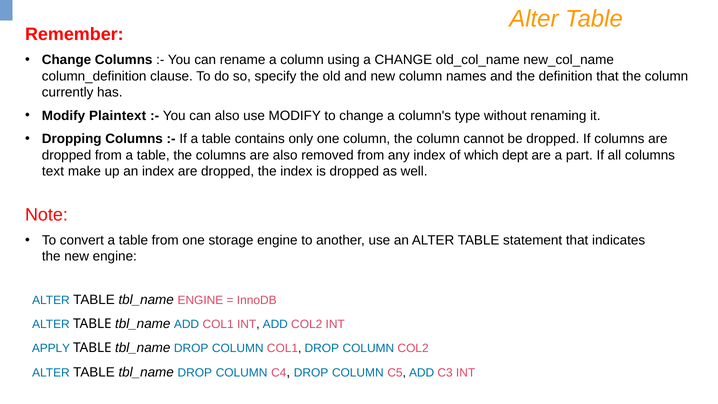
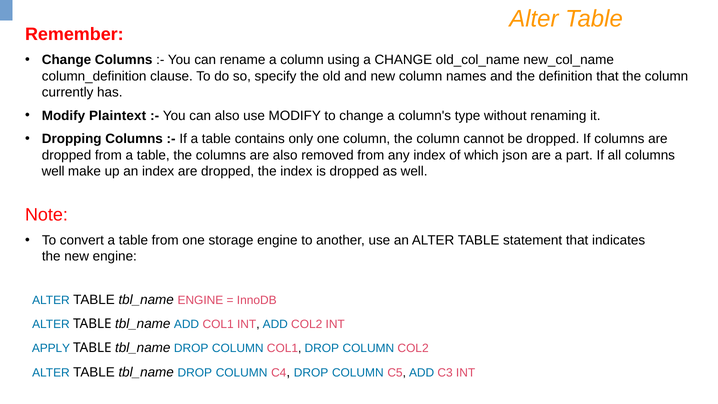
dept: dept -> json
text at (53, 171): text -> well
